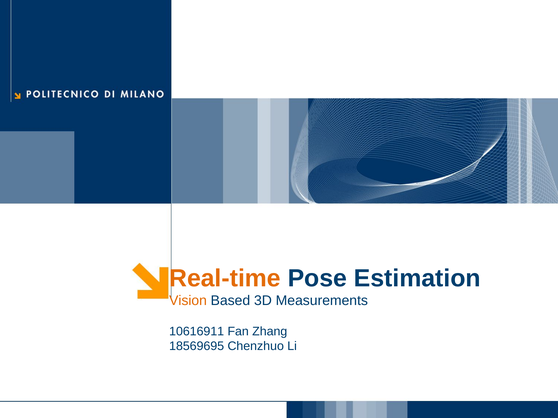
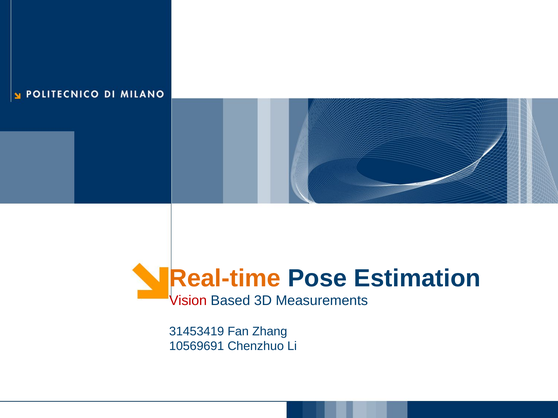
Vision colour: orange -> red
10616911: 10616911 -> 31453419
18569695: 18569695 -> 10569691
